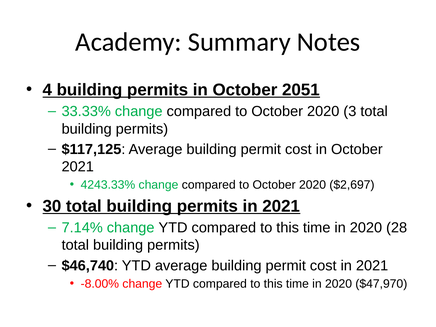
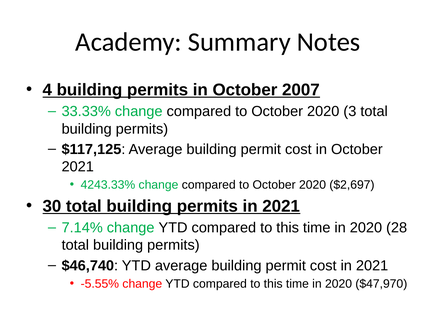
2051: 2051 -> 2007
-8.00%: -8.00% -> -5.55%
